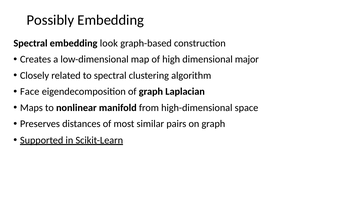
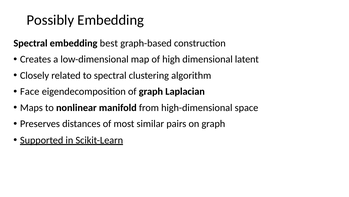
look: look -> best
major: major -> latent
